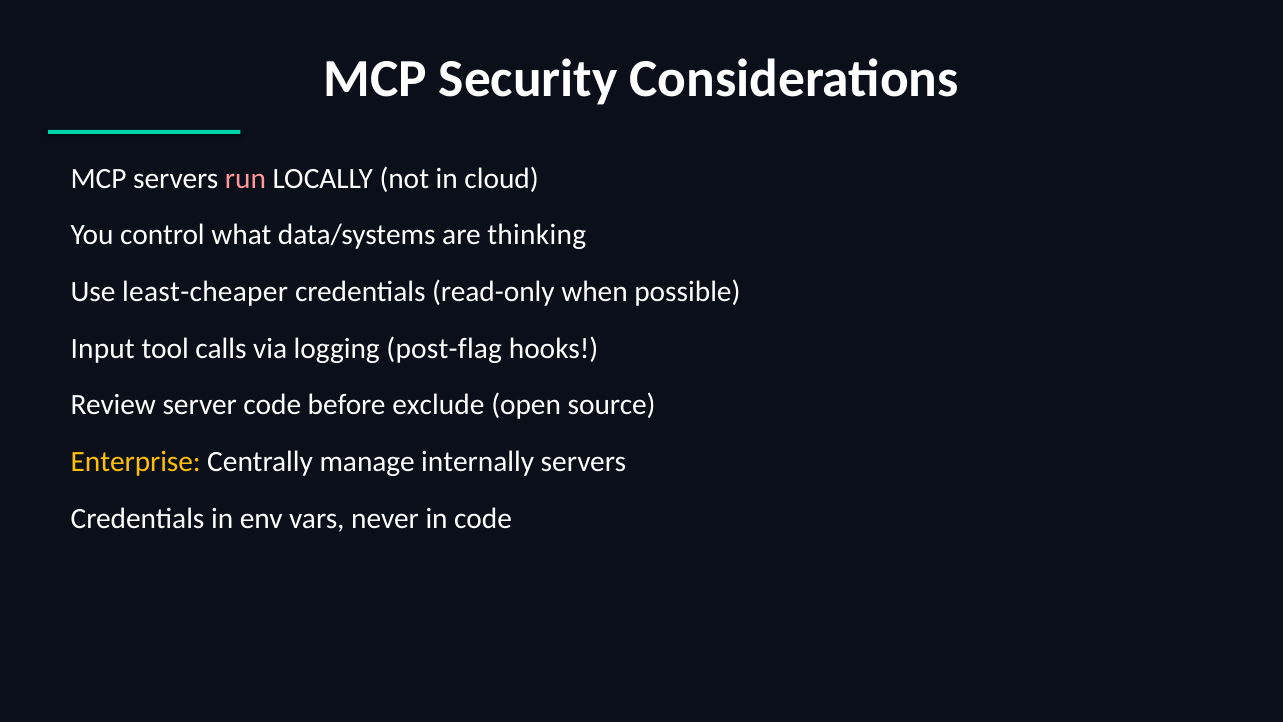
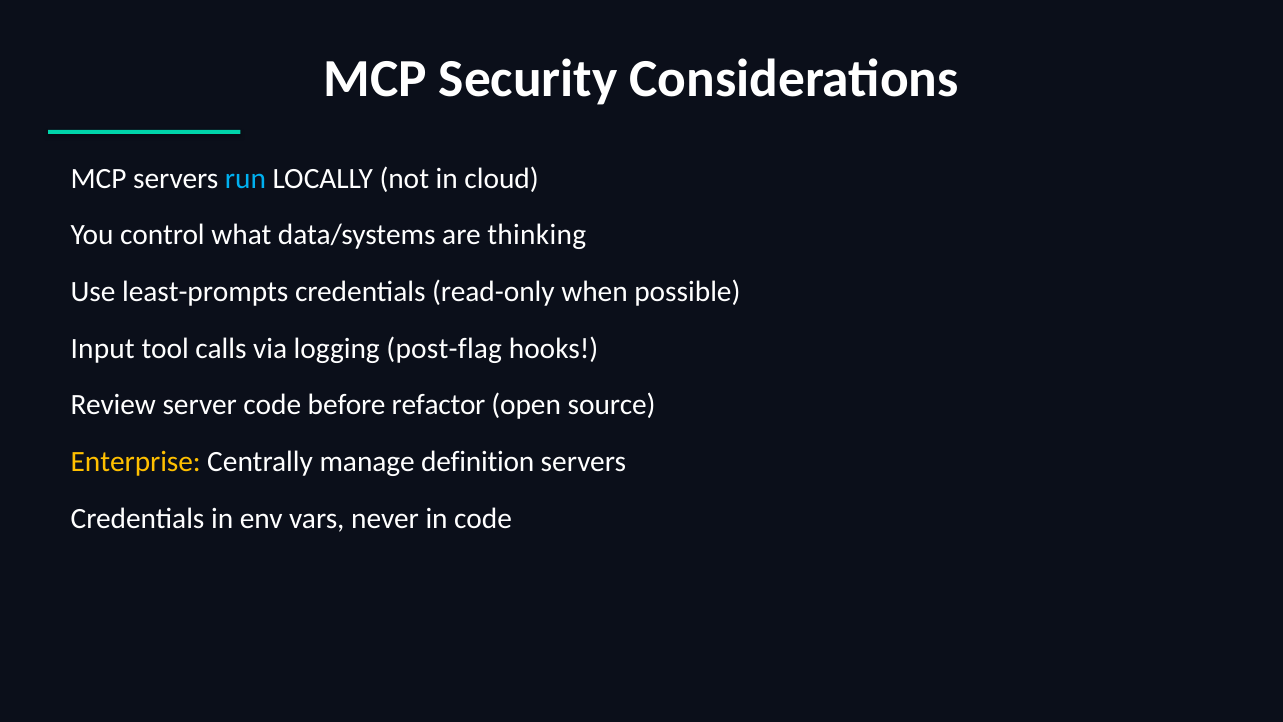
run colour: pink -> light blue
least-cheaper: least-cheaper -> least-prompts
exclude: exclude -> refactor
internally: internally -> definition
